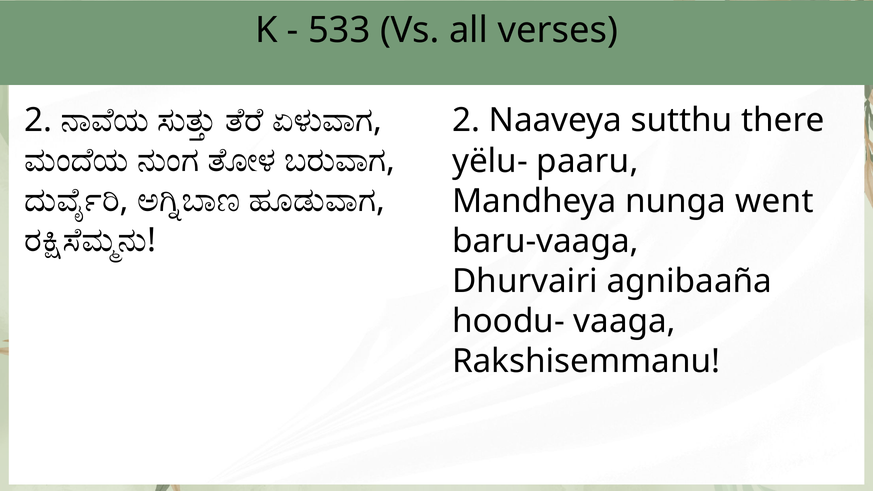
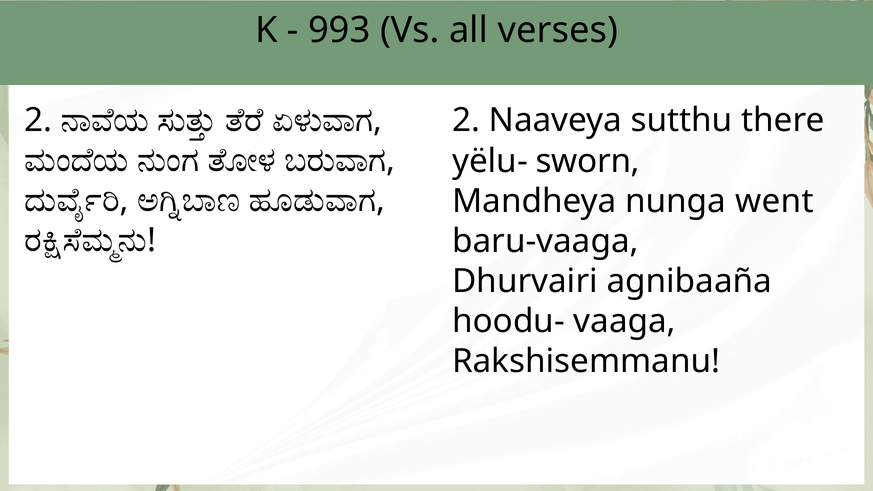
533: 533 -> 993
paaru: paaru -> sworn
